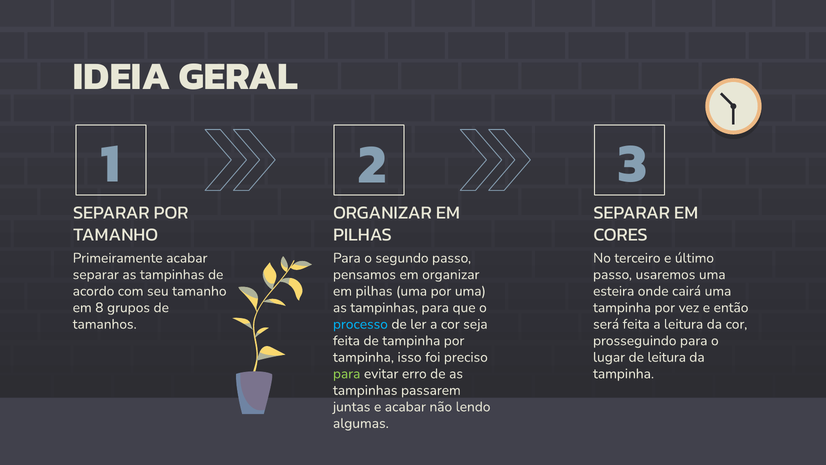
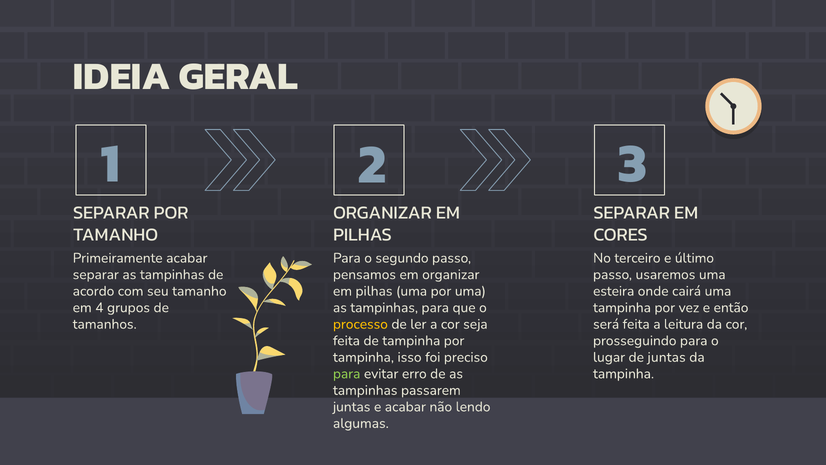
8: 8 -> 4
processo colour: light blue -> yellow
de leitura: leitura -> juntas
